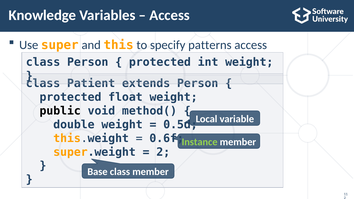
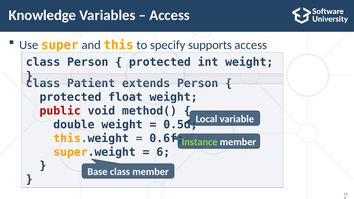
patterns: patterns -> supports
public colour: black -> red
2 at (163, 152): 2 -> 6
